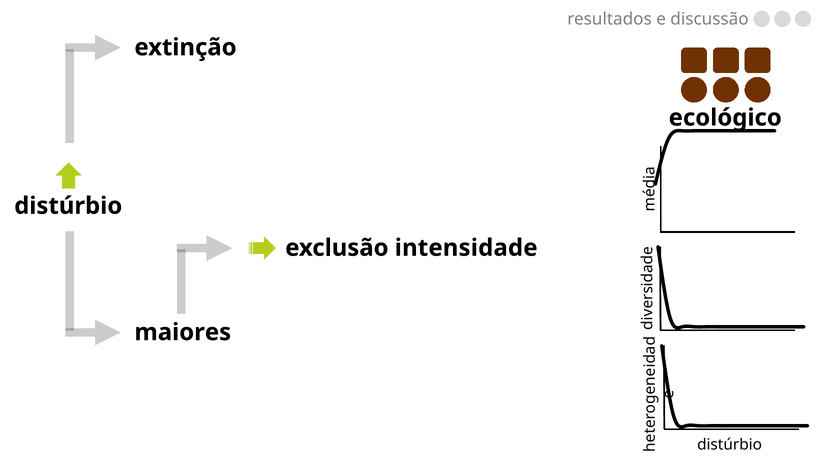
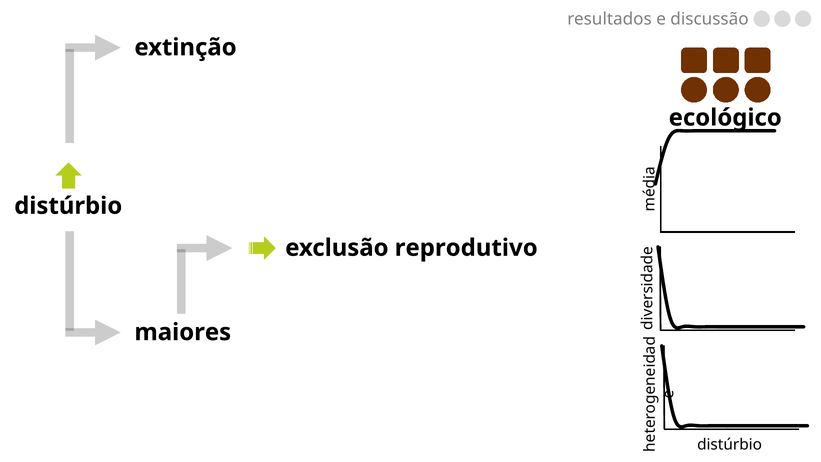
intensidade: intensidade -> reprodutivo
